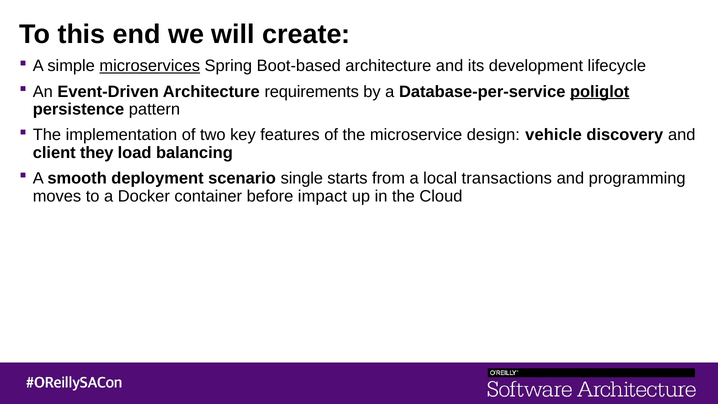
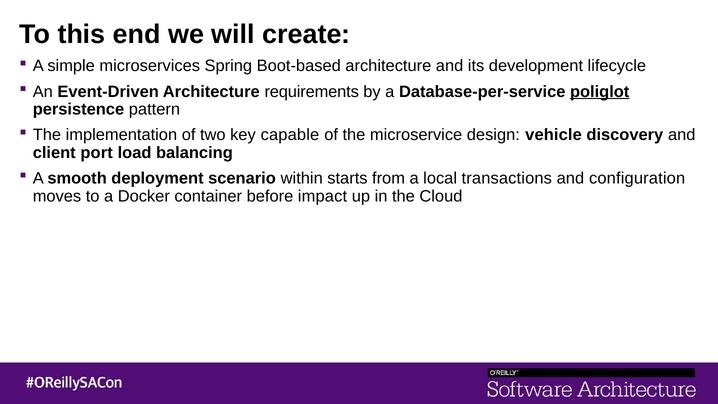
microservices underline: present -> none
features: features -> capable
they: they -> port
single: single -> within
programming: programming -> configuration
